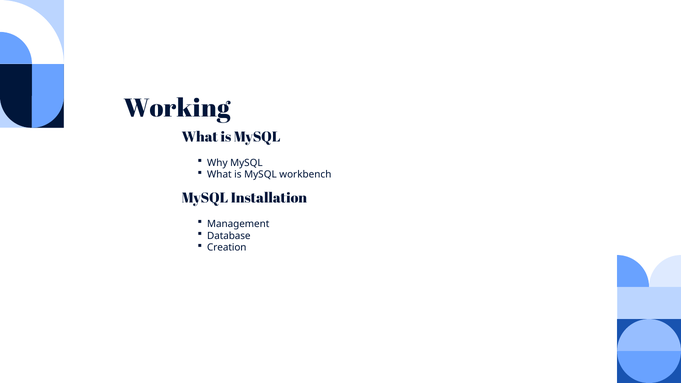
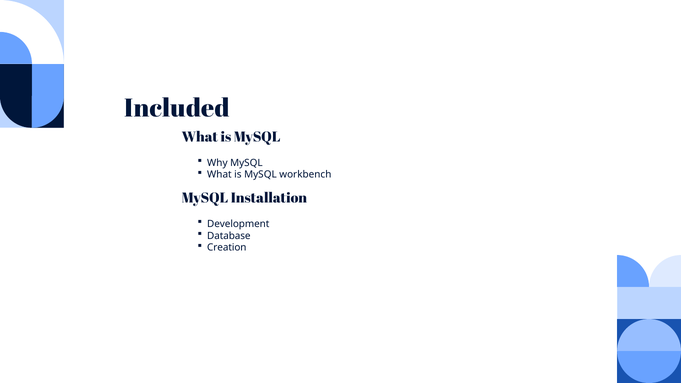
Working: Working -> Included
Management: Management -> Development
